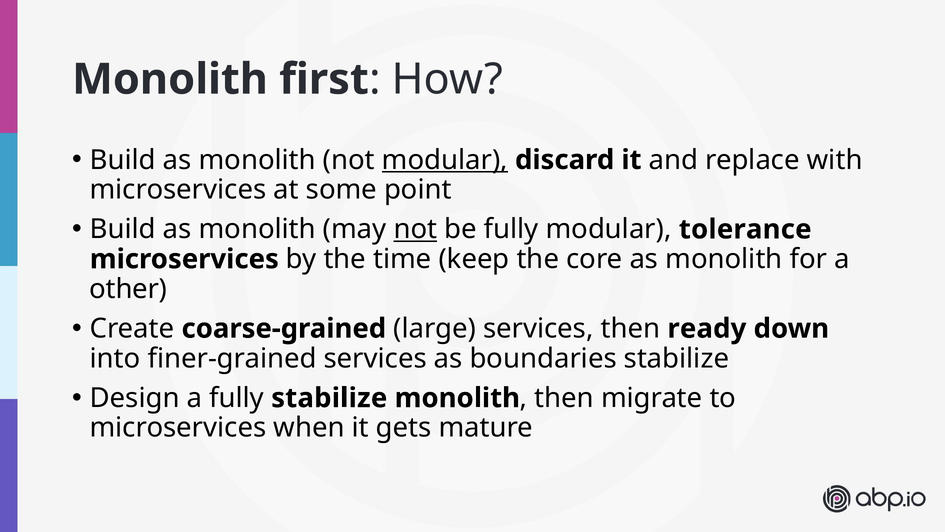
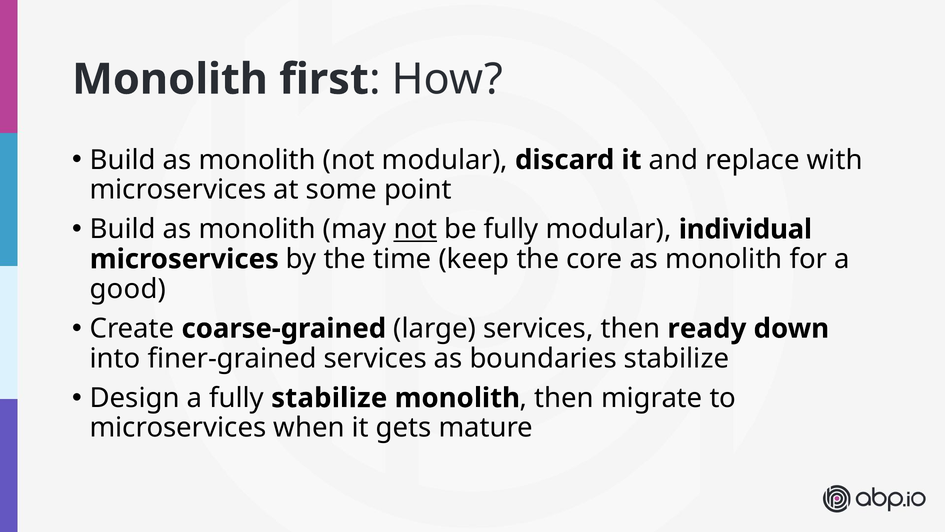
modular at (445, 160) underline: present -> none
tolerance: tolerance -> individual
other: other -> good
